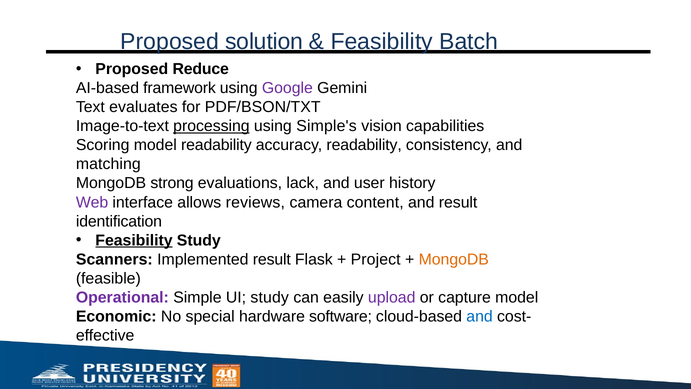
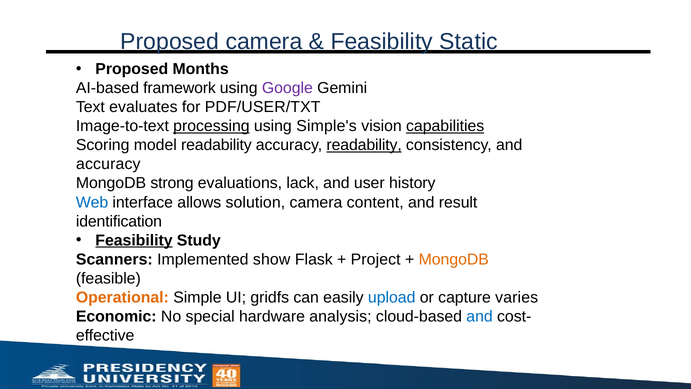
Proposed solution: solution -> camera
Batch: Batch -> Static
Reduce: Reduce -> Months
PDF/BSON/TXT: PDF/BSON/TXT -> PDF/USER/TXT
capabilities underline: none -> present
readability at (364, 145) underline: none -> present
matching at (108, 164): matching -> accuracy
Web colour: purple -> blue
reviews: reviews -> solution
Implemented result: result -> show
Operational colour: purple -> orange
UI study: study -> gridfs
upload colour: purple -> blue
capture model: model -> varies
software: software -> analysis
